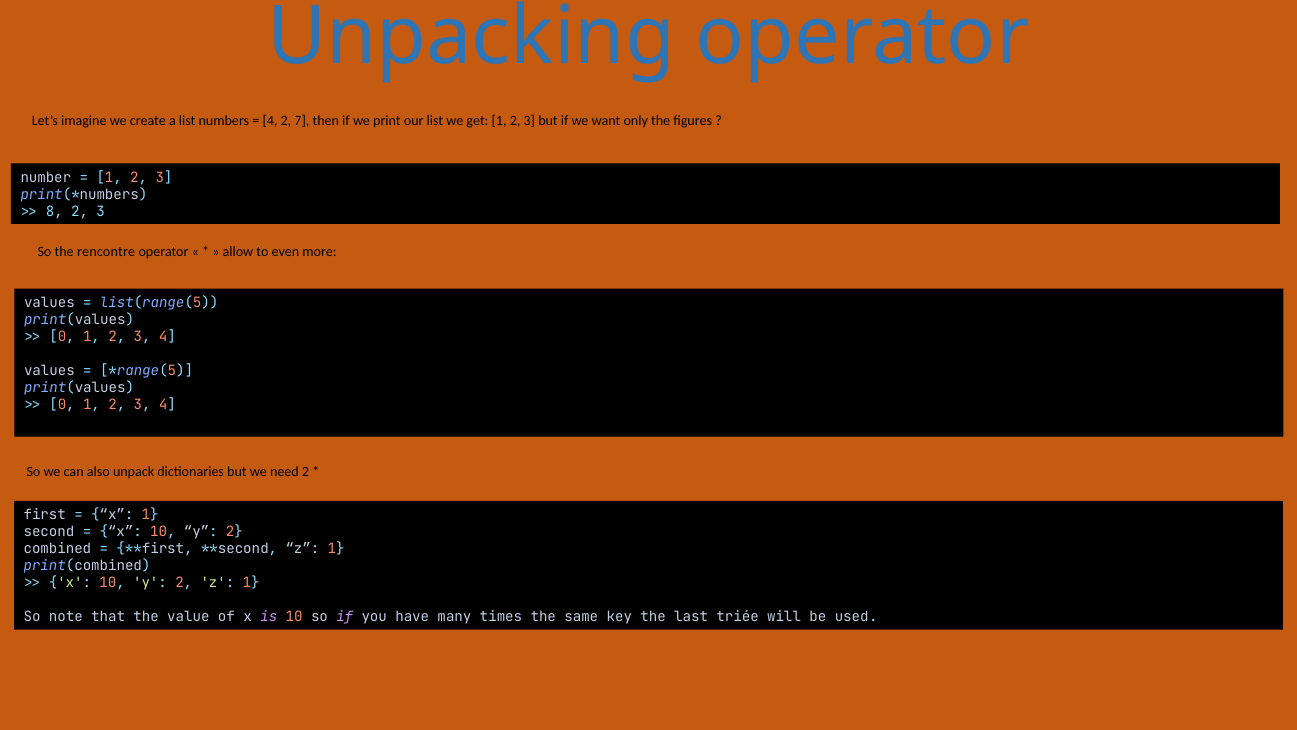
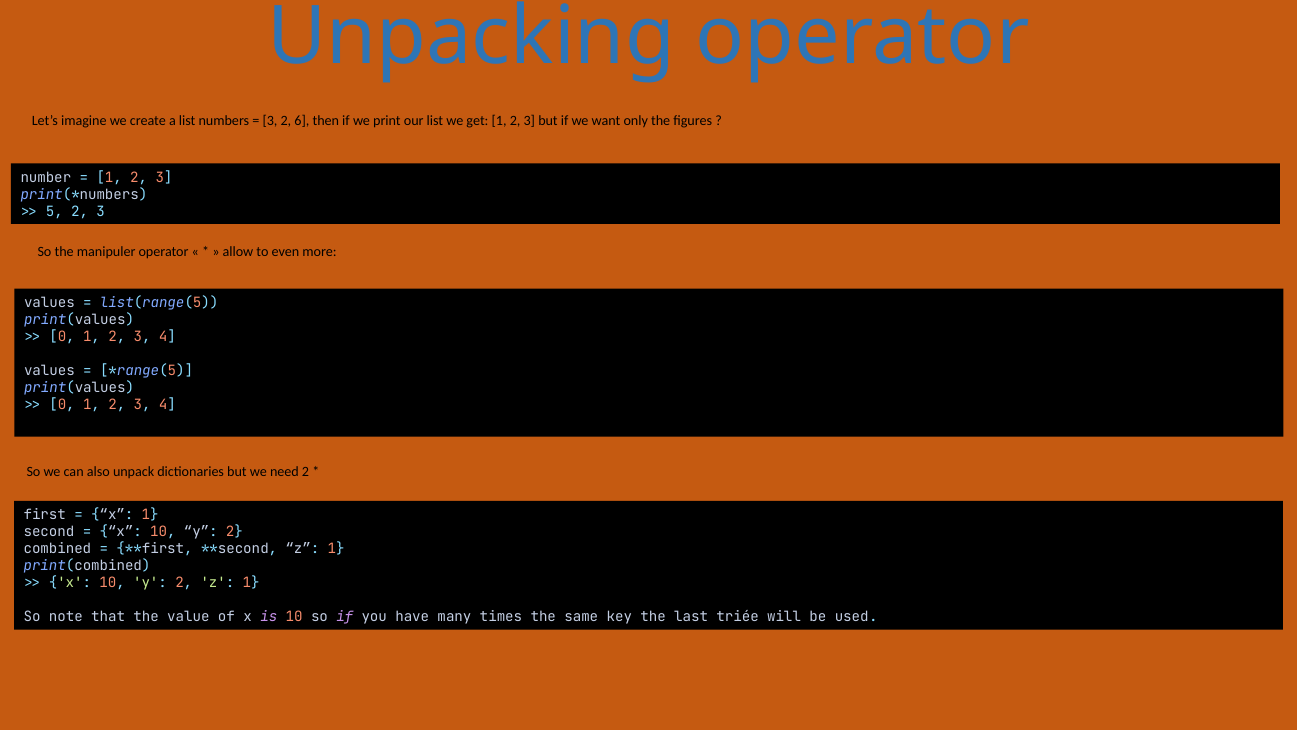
4 at (270, 121): 4 -> 3
7: 7 -> 6
8: 8 -> 5
rencontre: rencontre -> manipuler
